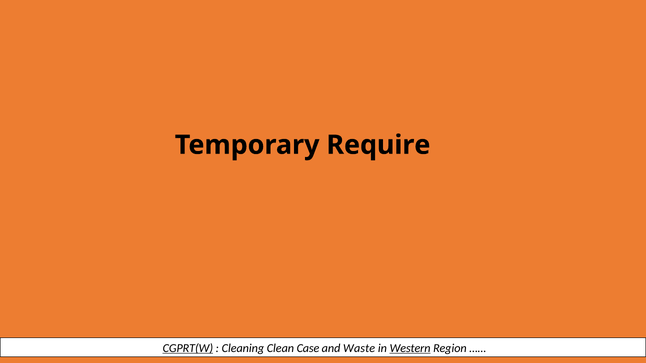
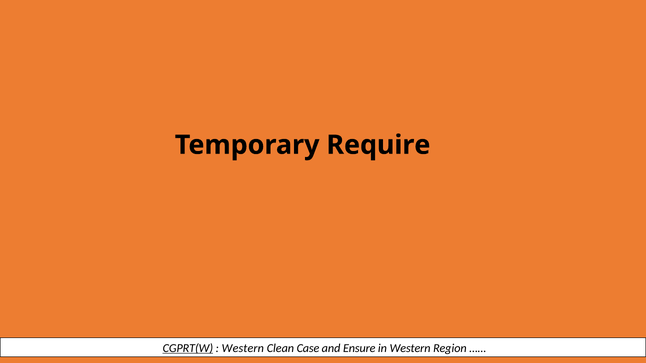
Cleaning at (243, 348): Cleaning -> Western
Waste: Waste -> Ensure
Western at (410, 348) underline: present -> none
